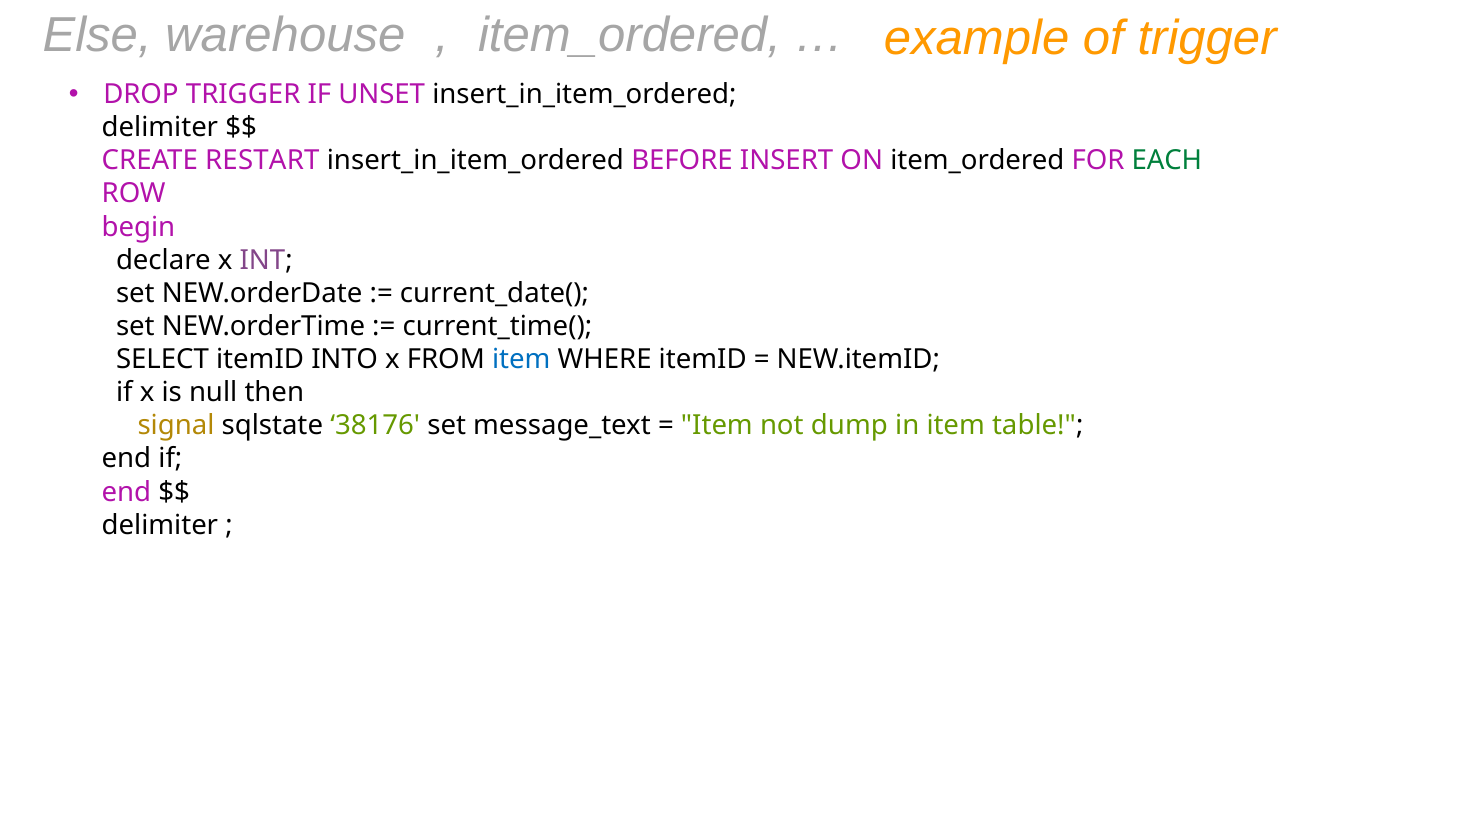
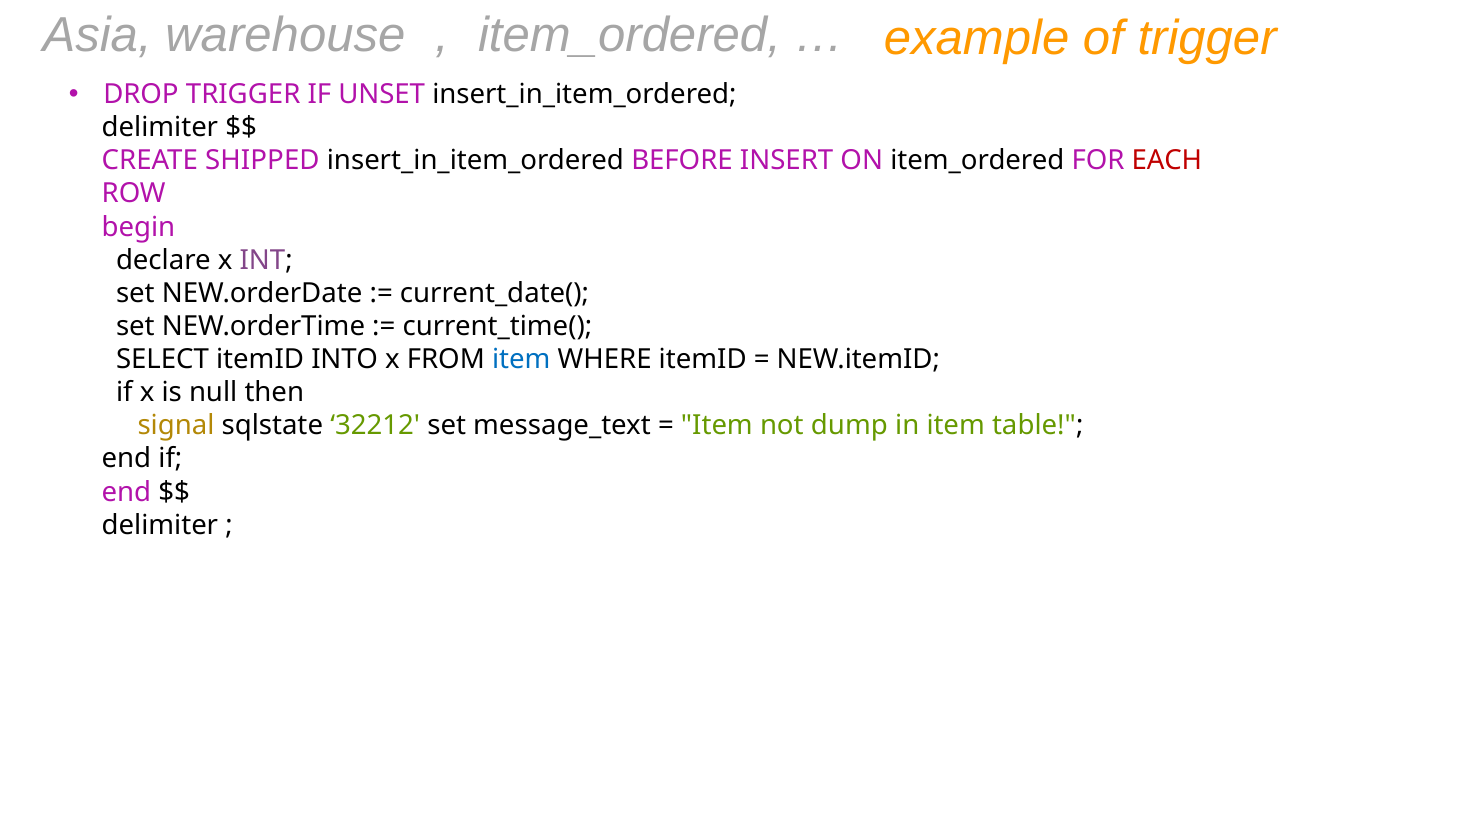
Else: Else -> Asia
RESTART: RESTART -> SHIPPED
EACH colour: green -> red
38176: 38176 -> 32212
